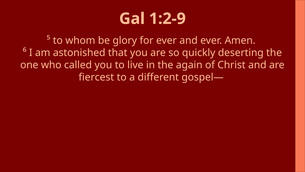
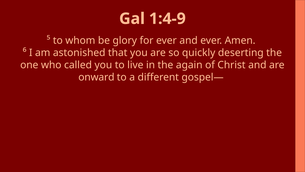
1:2-9: 1:2-9 -> 1:4-9
fiercest: fiercest -> onward
